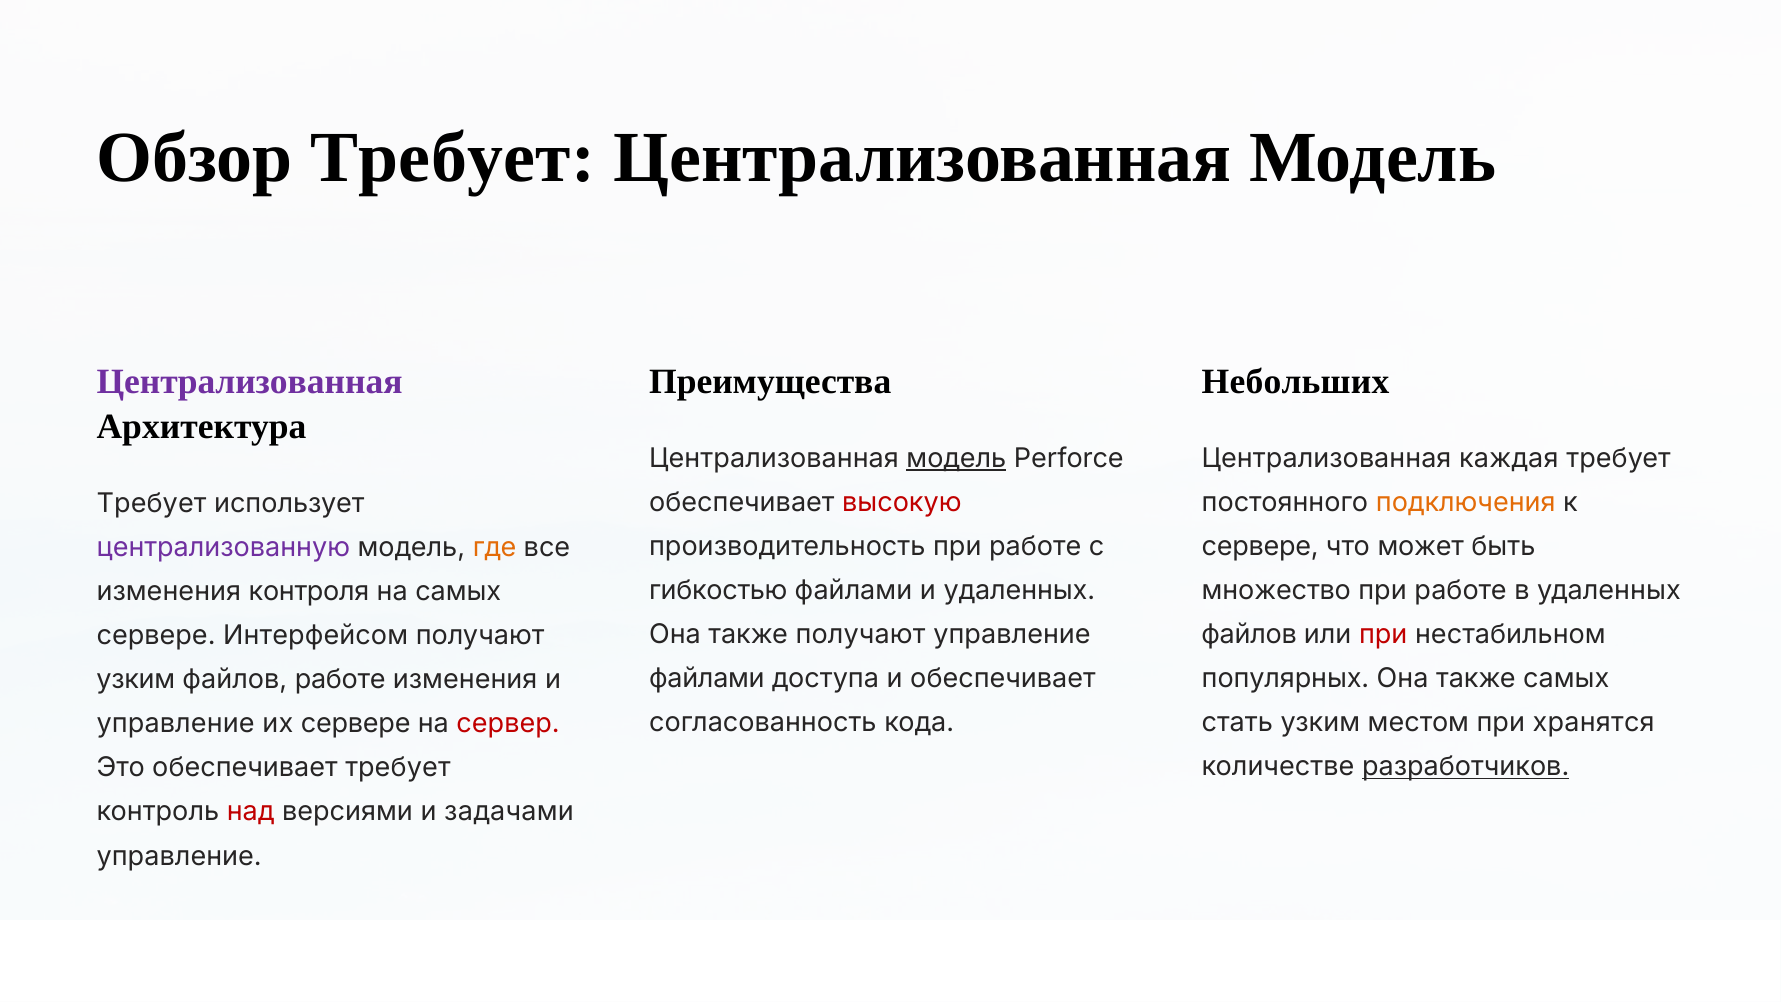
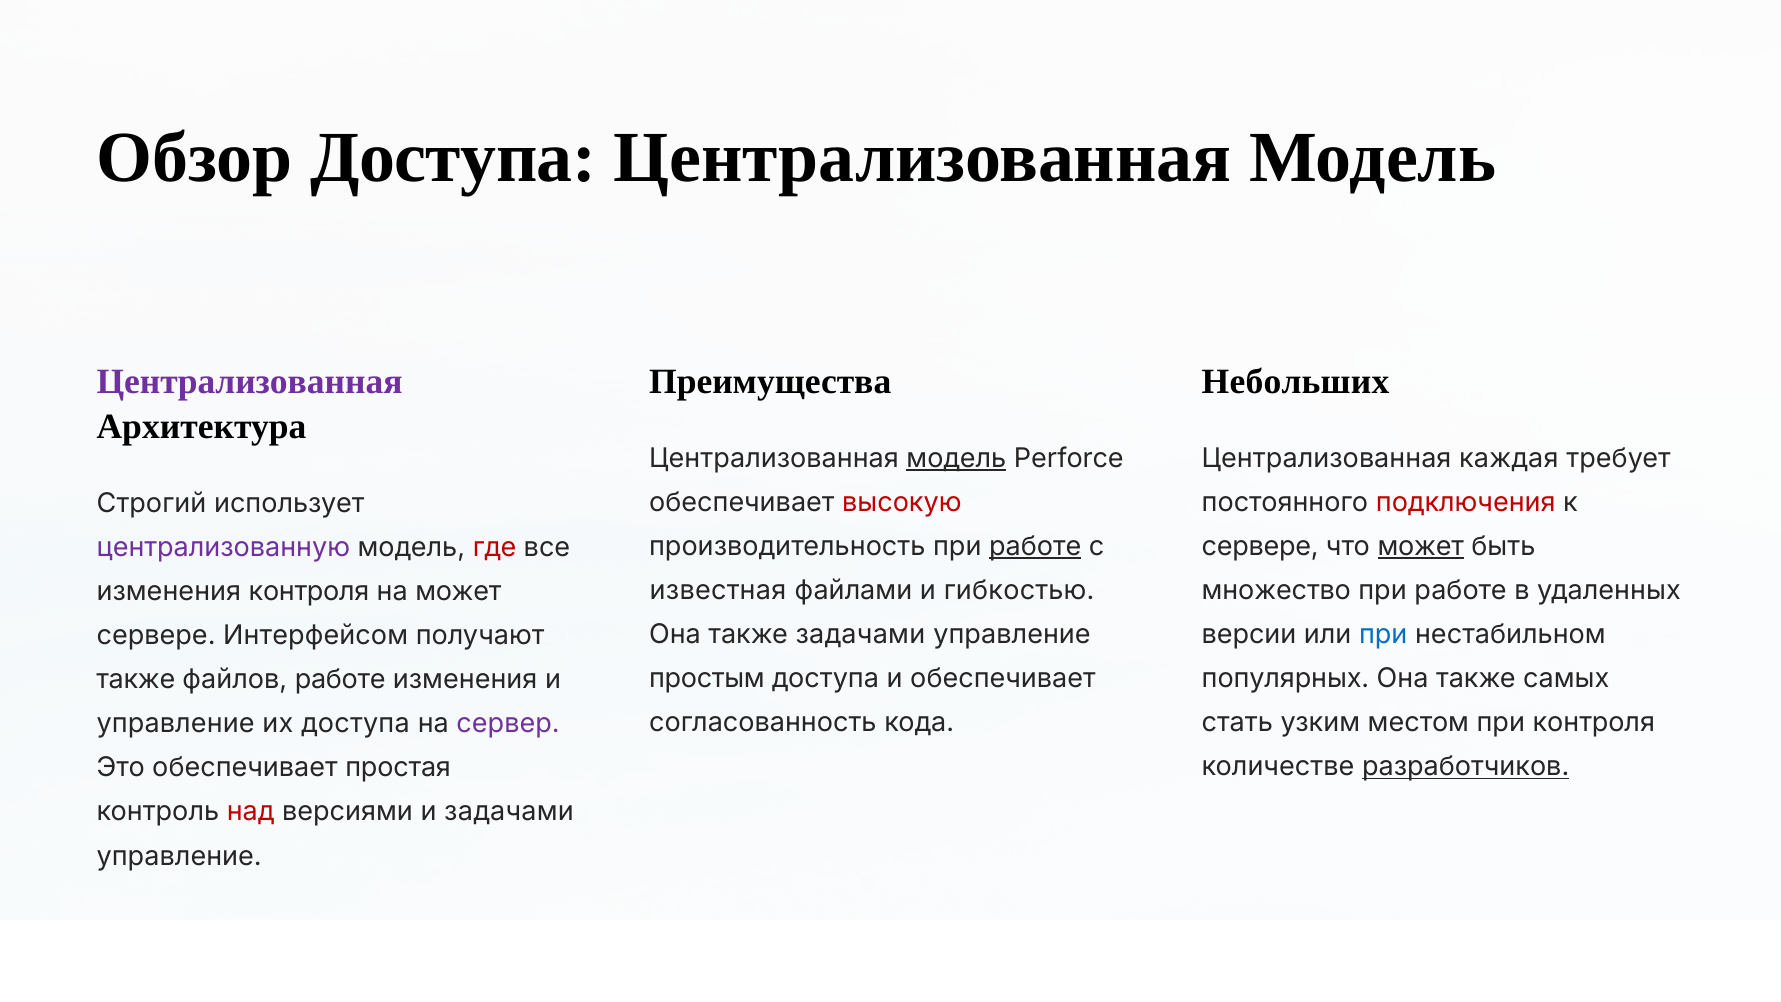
Обзор Требует: Требует -> Доступа
подключения colour: orange -> red
Требует at (152, 504): Требует -> Строгий
работе at (1035, 546) underline: none -> present
может at (1421, 546) underline: none -> present
где colour: orange -> red
гибкостью: гибкостью -> известная
и удаленных: удаленных -> гибкостью
на самых: самых -> может
также получают: получают -> задачами
файлов at (1249, 634): файлов -> версии
при at (1383, 634) colour: red -> blue
файлами at (707, 679): файлами -> простым
узким at (136, 680): узким -> также
при хранятся: хранятся -> контроля
их сервере: сервере -> доступа
сервер colour: red -> purple
обеспечивает требует: требует -> простая
